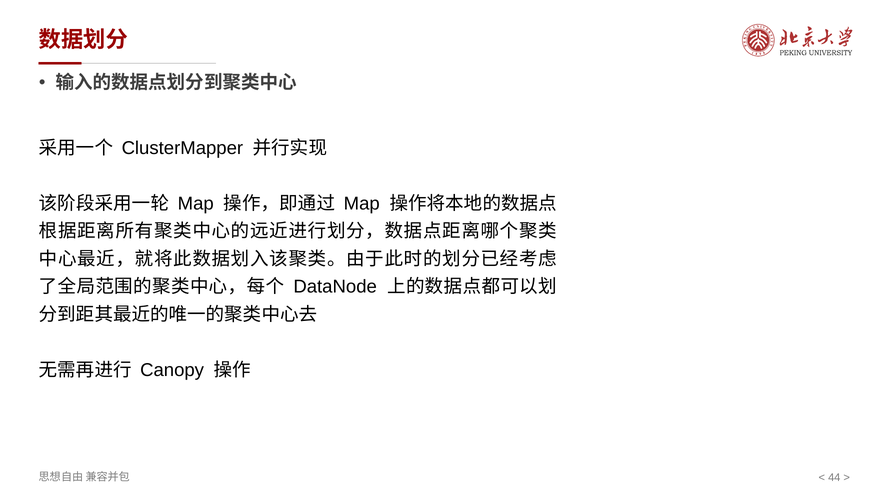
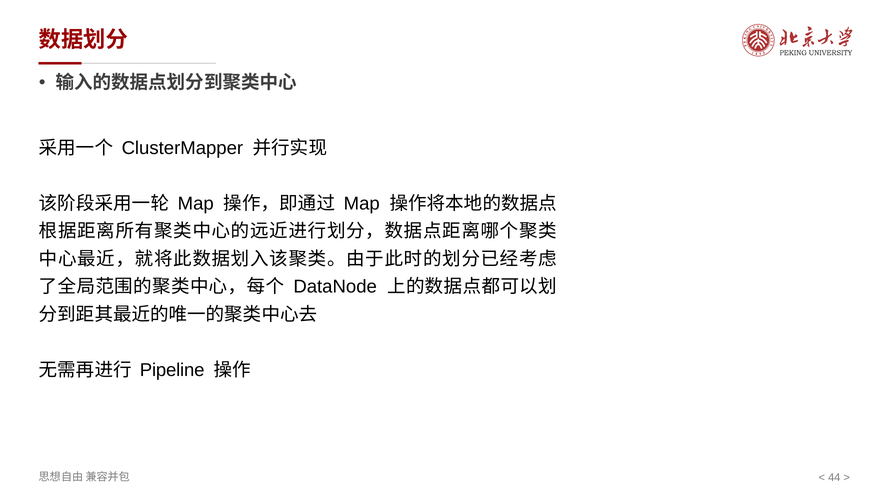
Canopy: Canopy -> Pipeline
